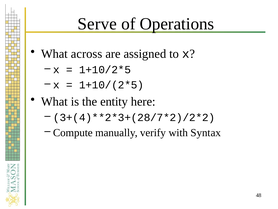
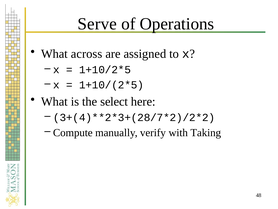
entity: entity -> select
Syntax: Syntax -> Taking
